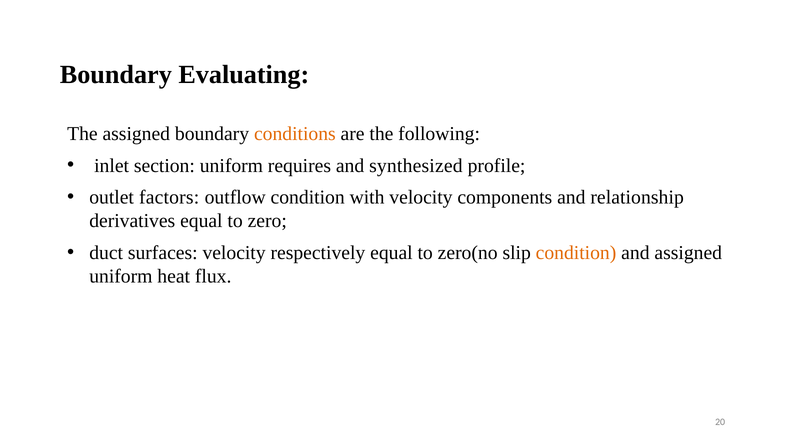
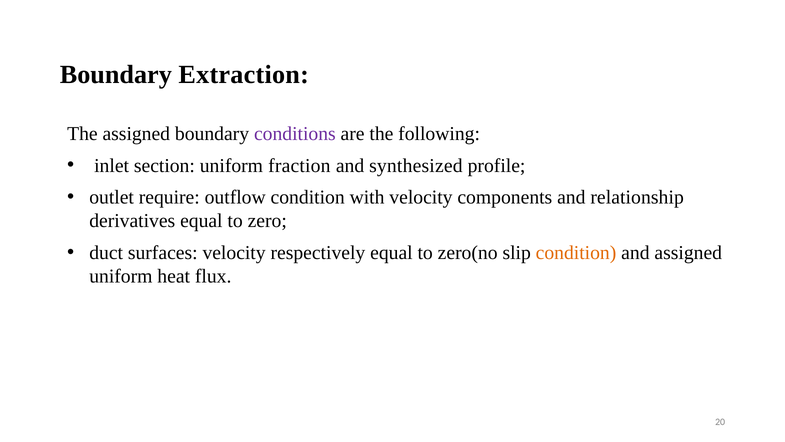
Evaluating: Evaluating -> Extraction
conditions colour: orange -> purple
requires: requires -> fraction
factors: factors -> require
